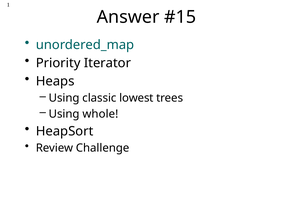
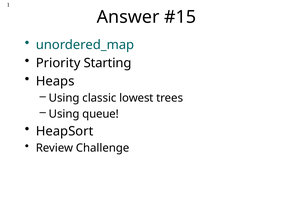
Iterator: Iterator -> Starting
whole: whole -> queue
